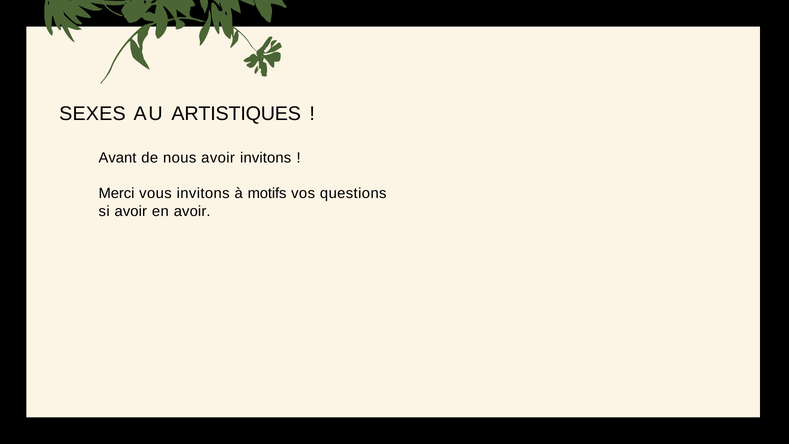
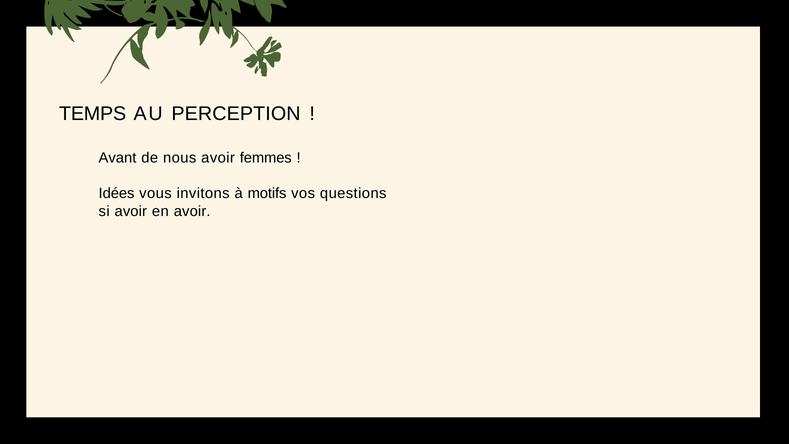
SEXES: SEXES -> TEMPS
ARTISTIQUES: ARTISTIQUES -> PERCEPTION
avoir invitons: invitons -> femmes
Merci: Merci -> Idées
